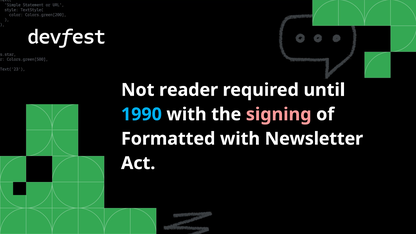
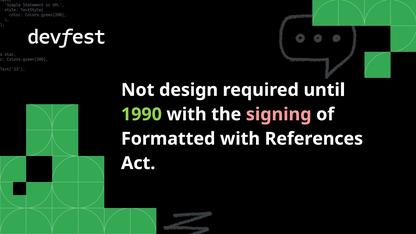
reader: reader -> design
1990 colour: light blue -> light green
Newsletter: Newsletter -> References
